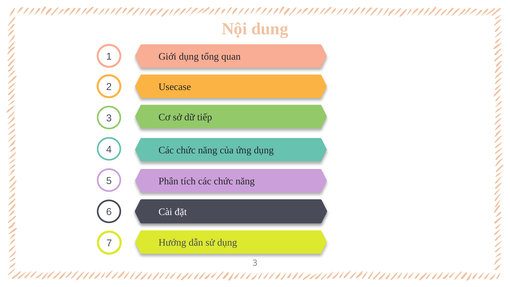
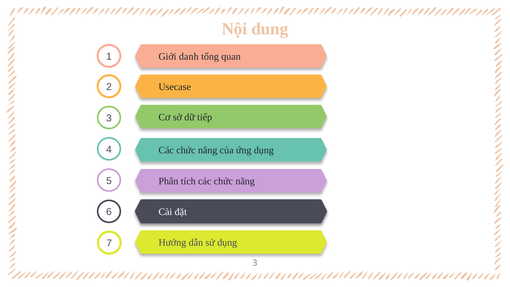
Giới dụng: dụng -> danh
